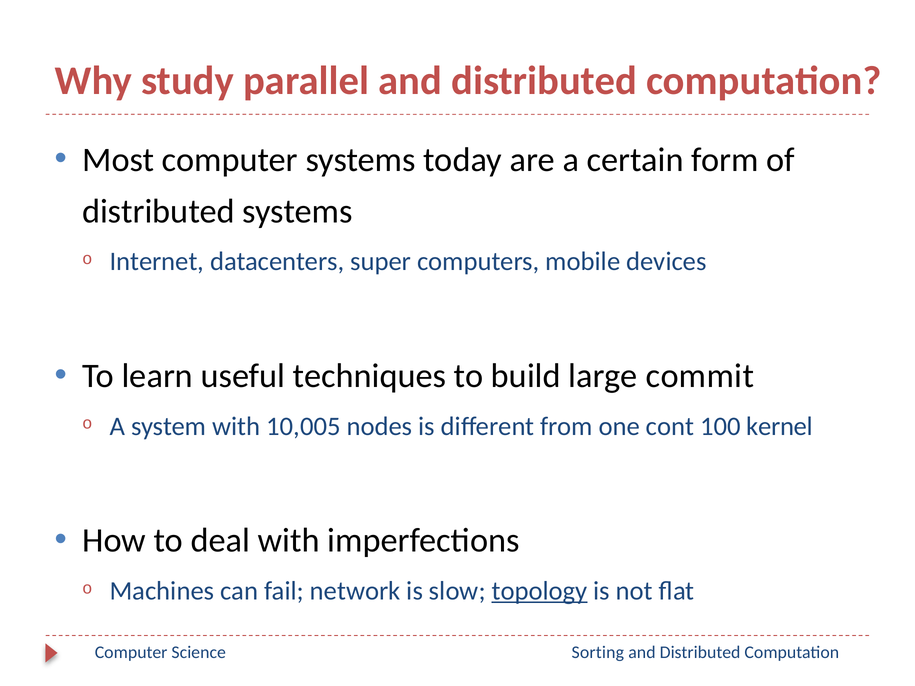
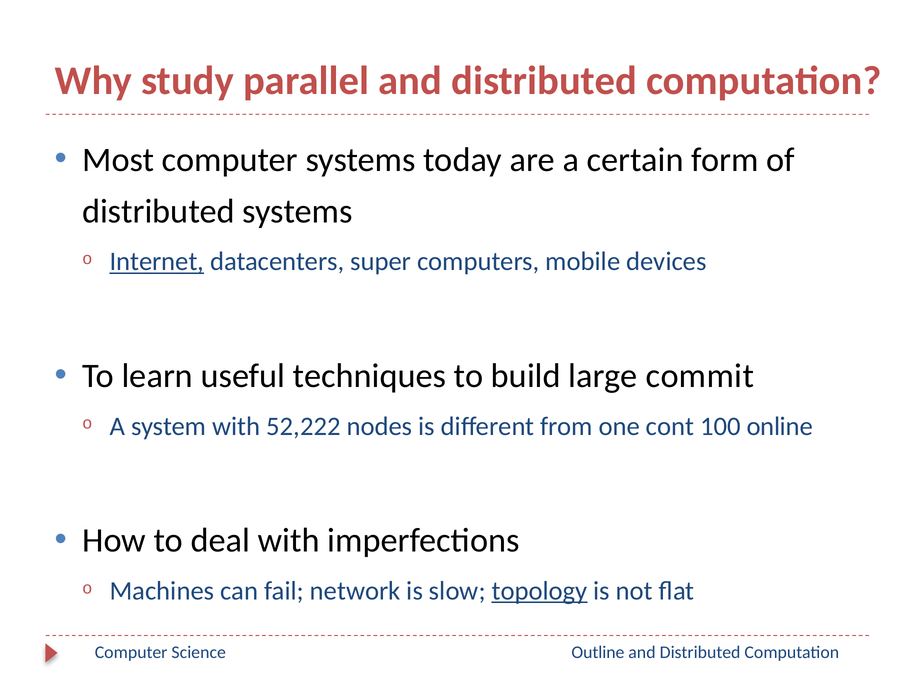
Internet underline: none -> present
10,005: 10,005 -> 52,222
kernel: kernel -> online
Sorting: Sorting -> Outline
